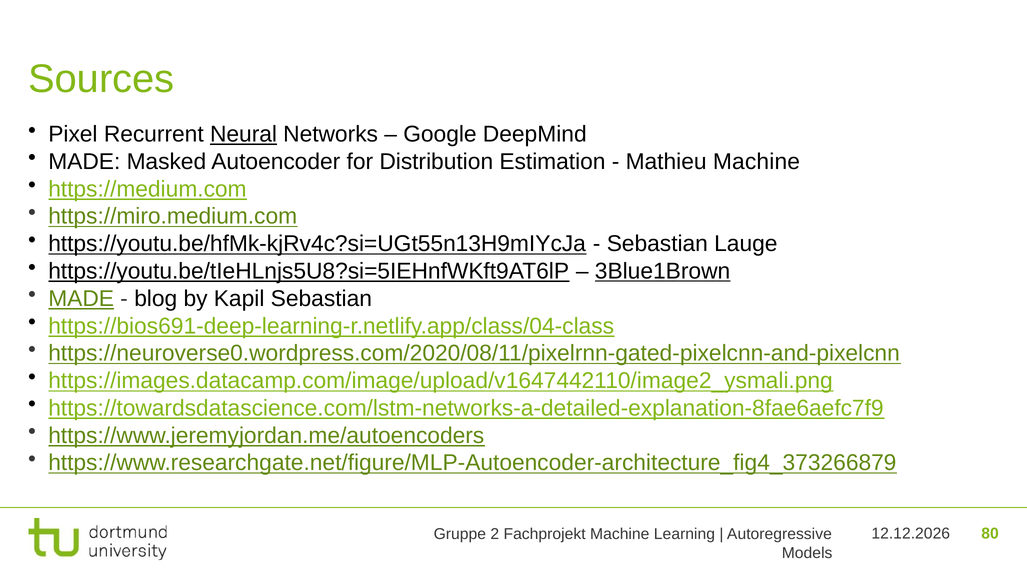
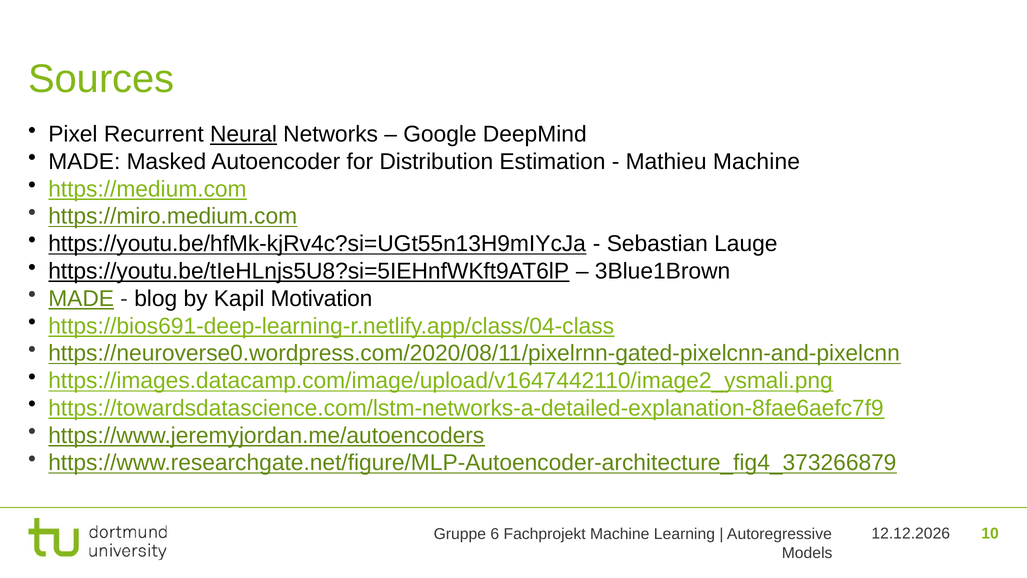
3Blue1Brown underline: present -> none
Kapil Sebastian: Sebastian -> Motivation
80: 80 -> 10
2: 2 -> 6
